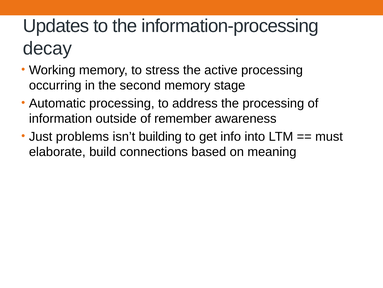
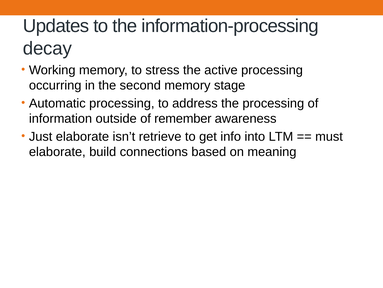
Just problems: problems -> elaborate
building: building -> retrieve
